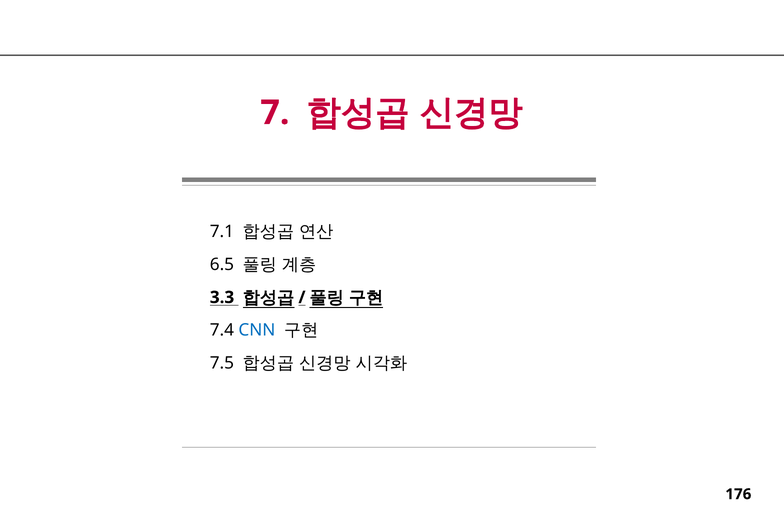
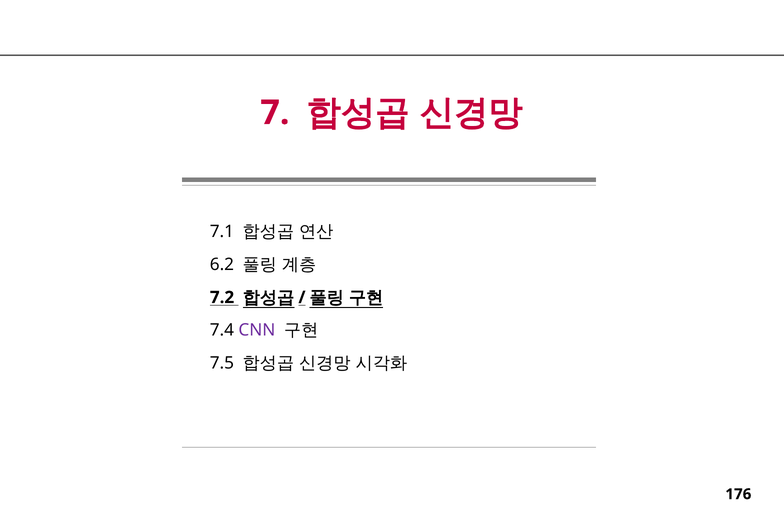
6.5: 6.5 -> 6.2
3.3: 3.3 -> 7.2
CNN colour: blue -> purple
